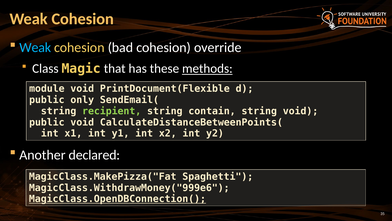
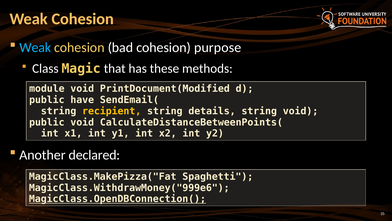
override: override -> purpose
methods underline: present -> none
PrintDocument(Flexible: PrintDocument(Flexible -> PrintDocument(Modified
only: only -> have
recipient colour: light green -> yellow
contain: contain -> details
